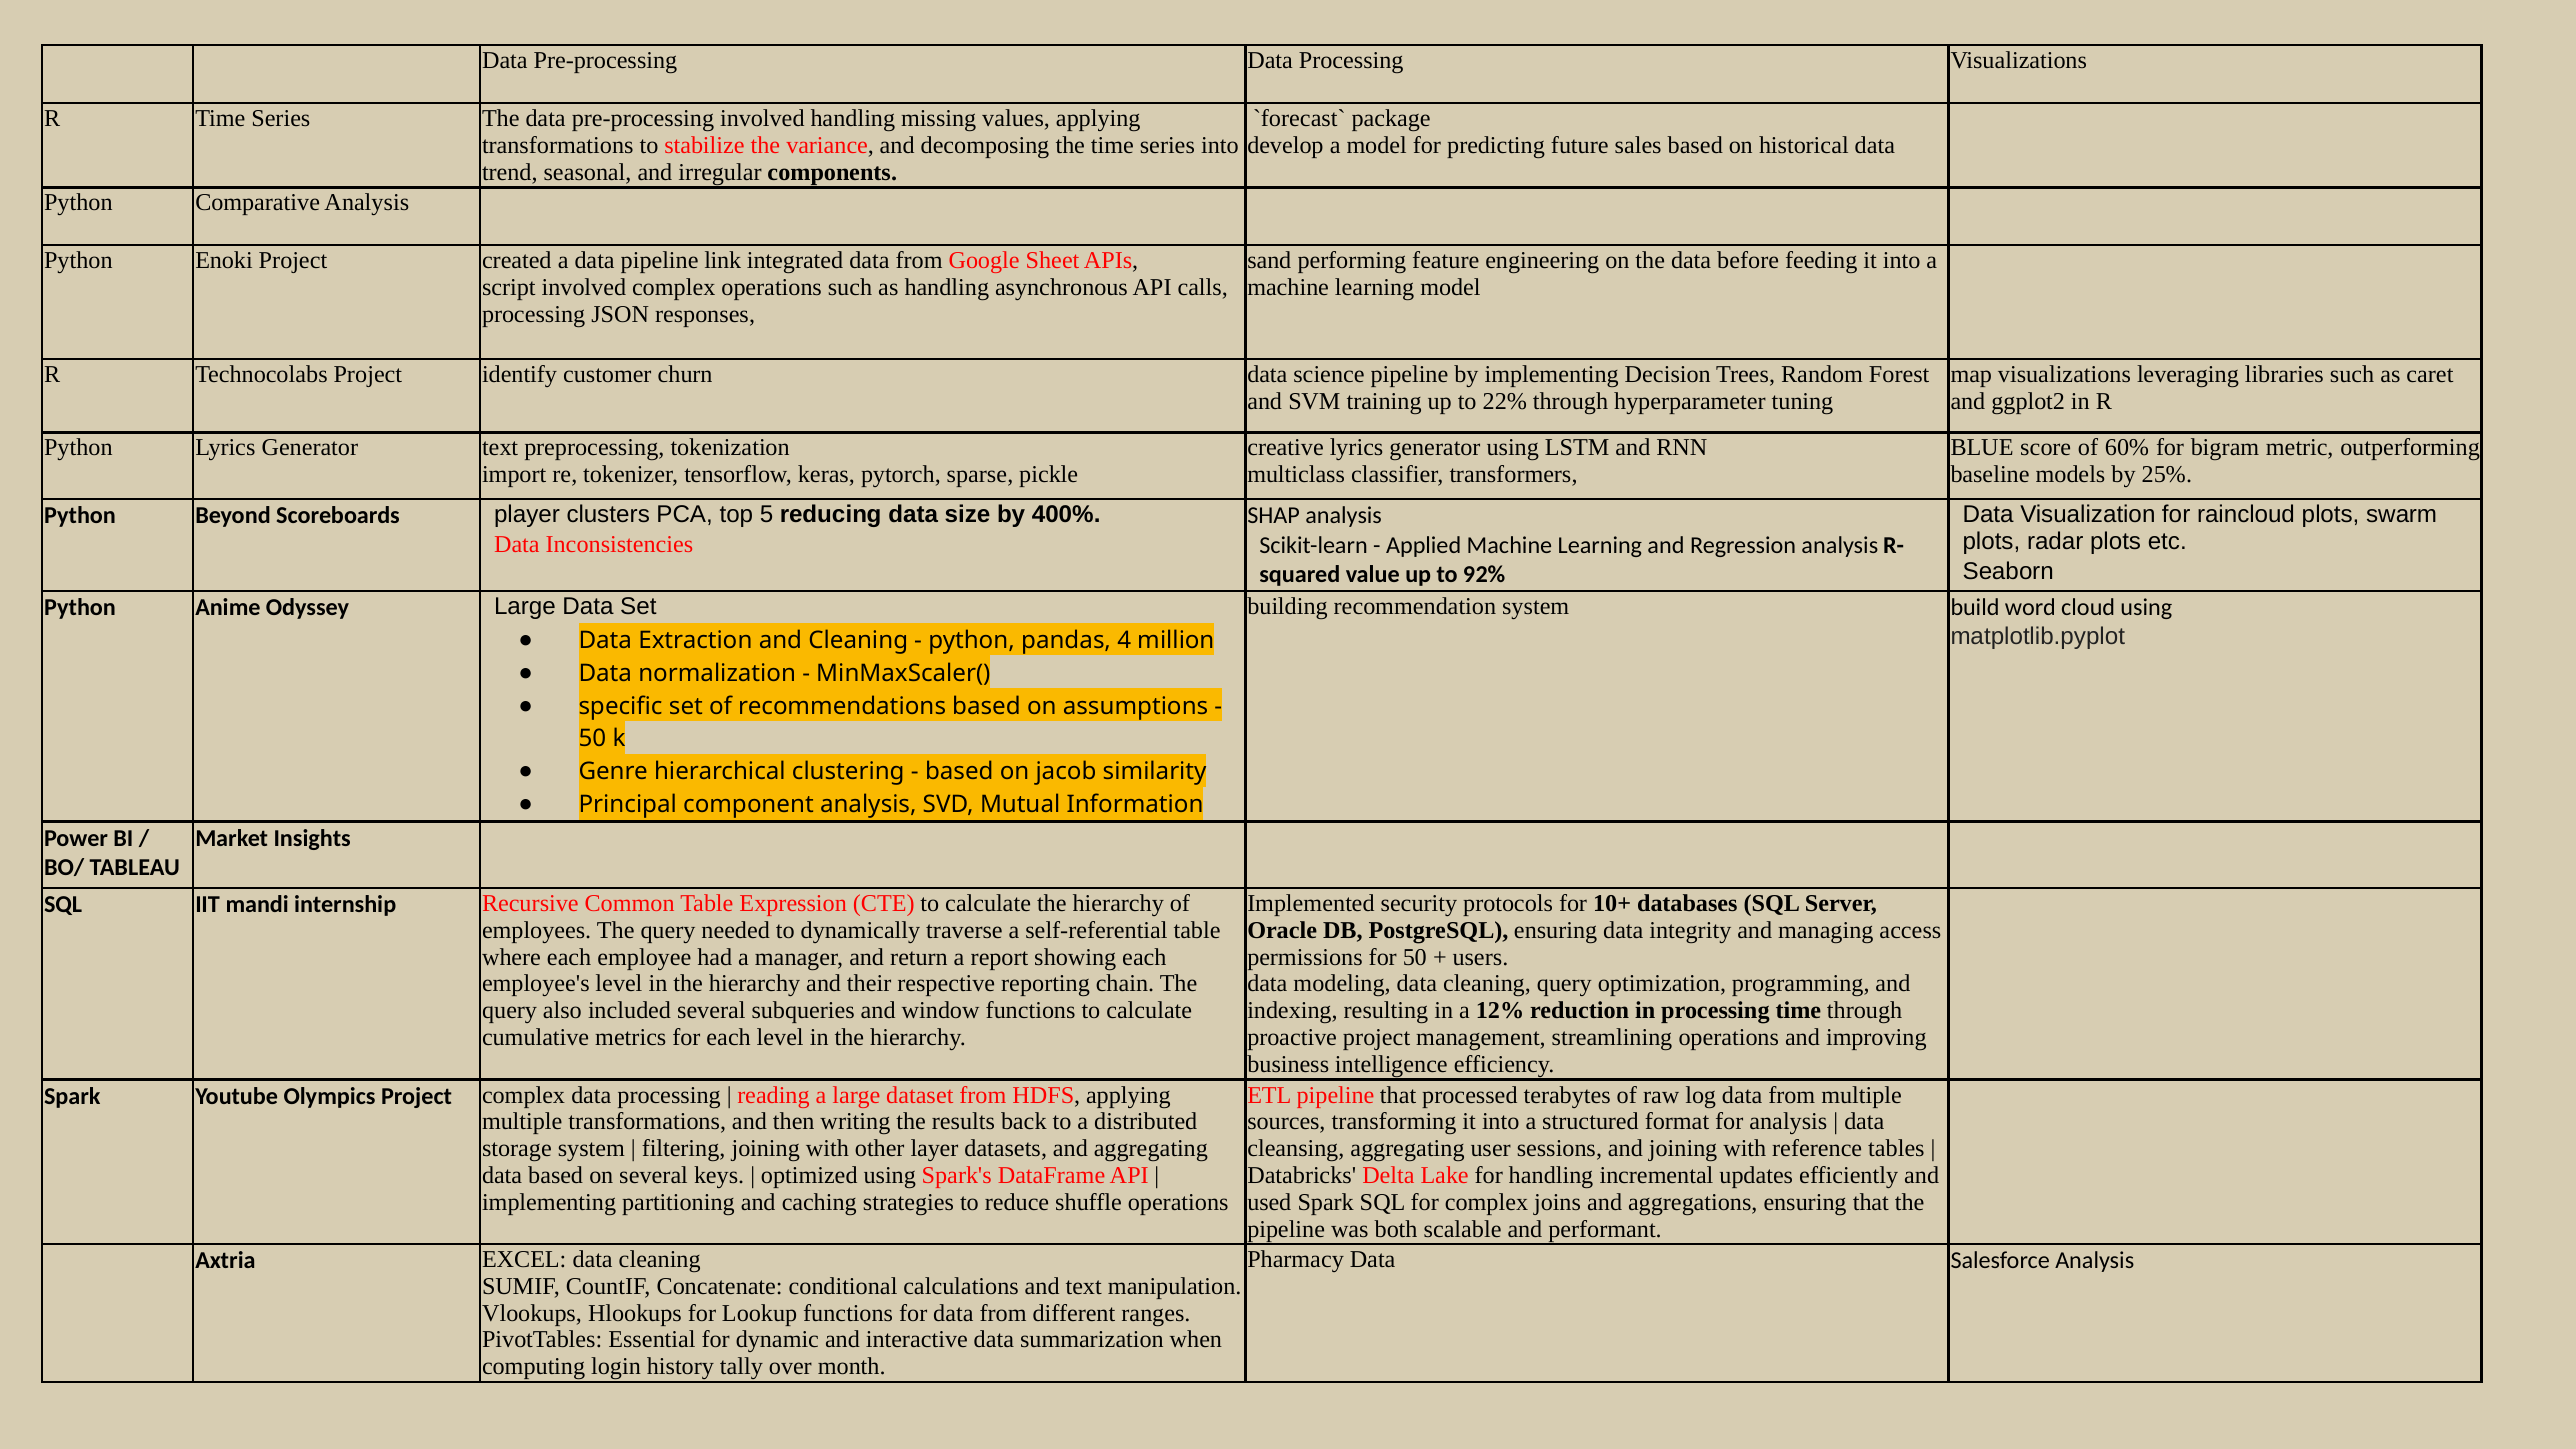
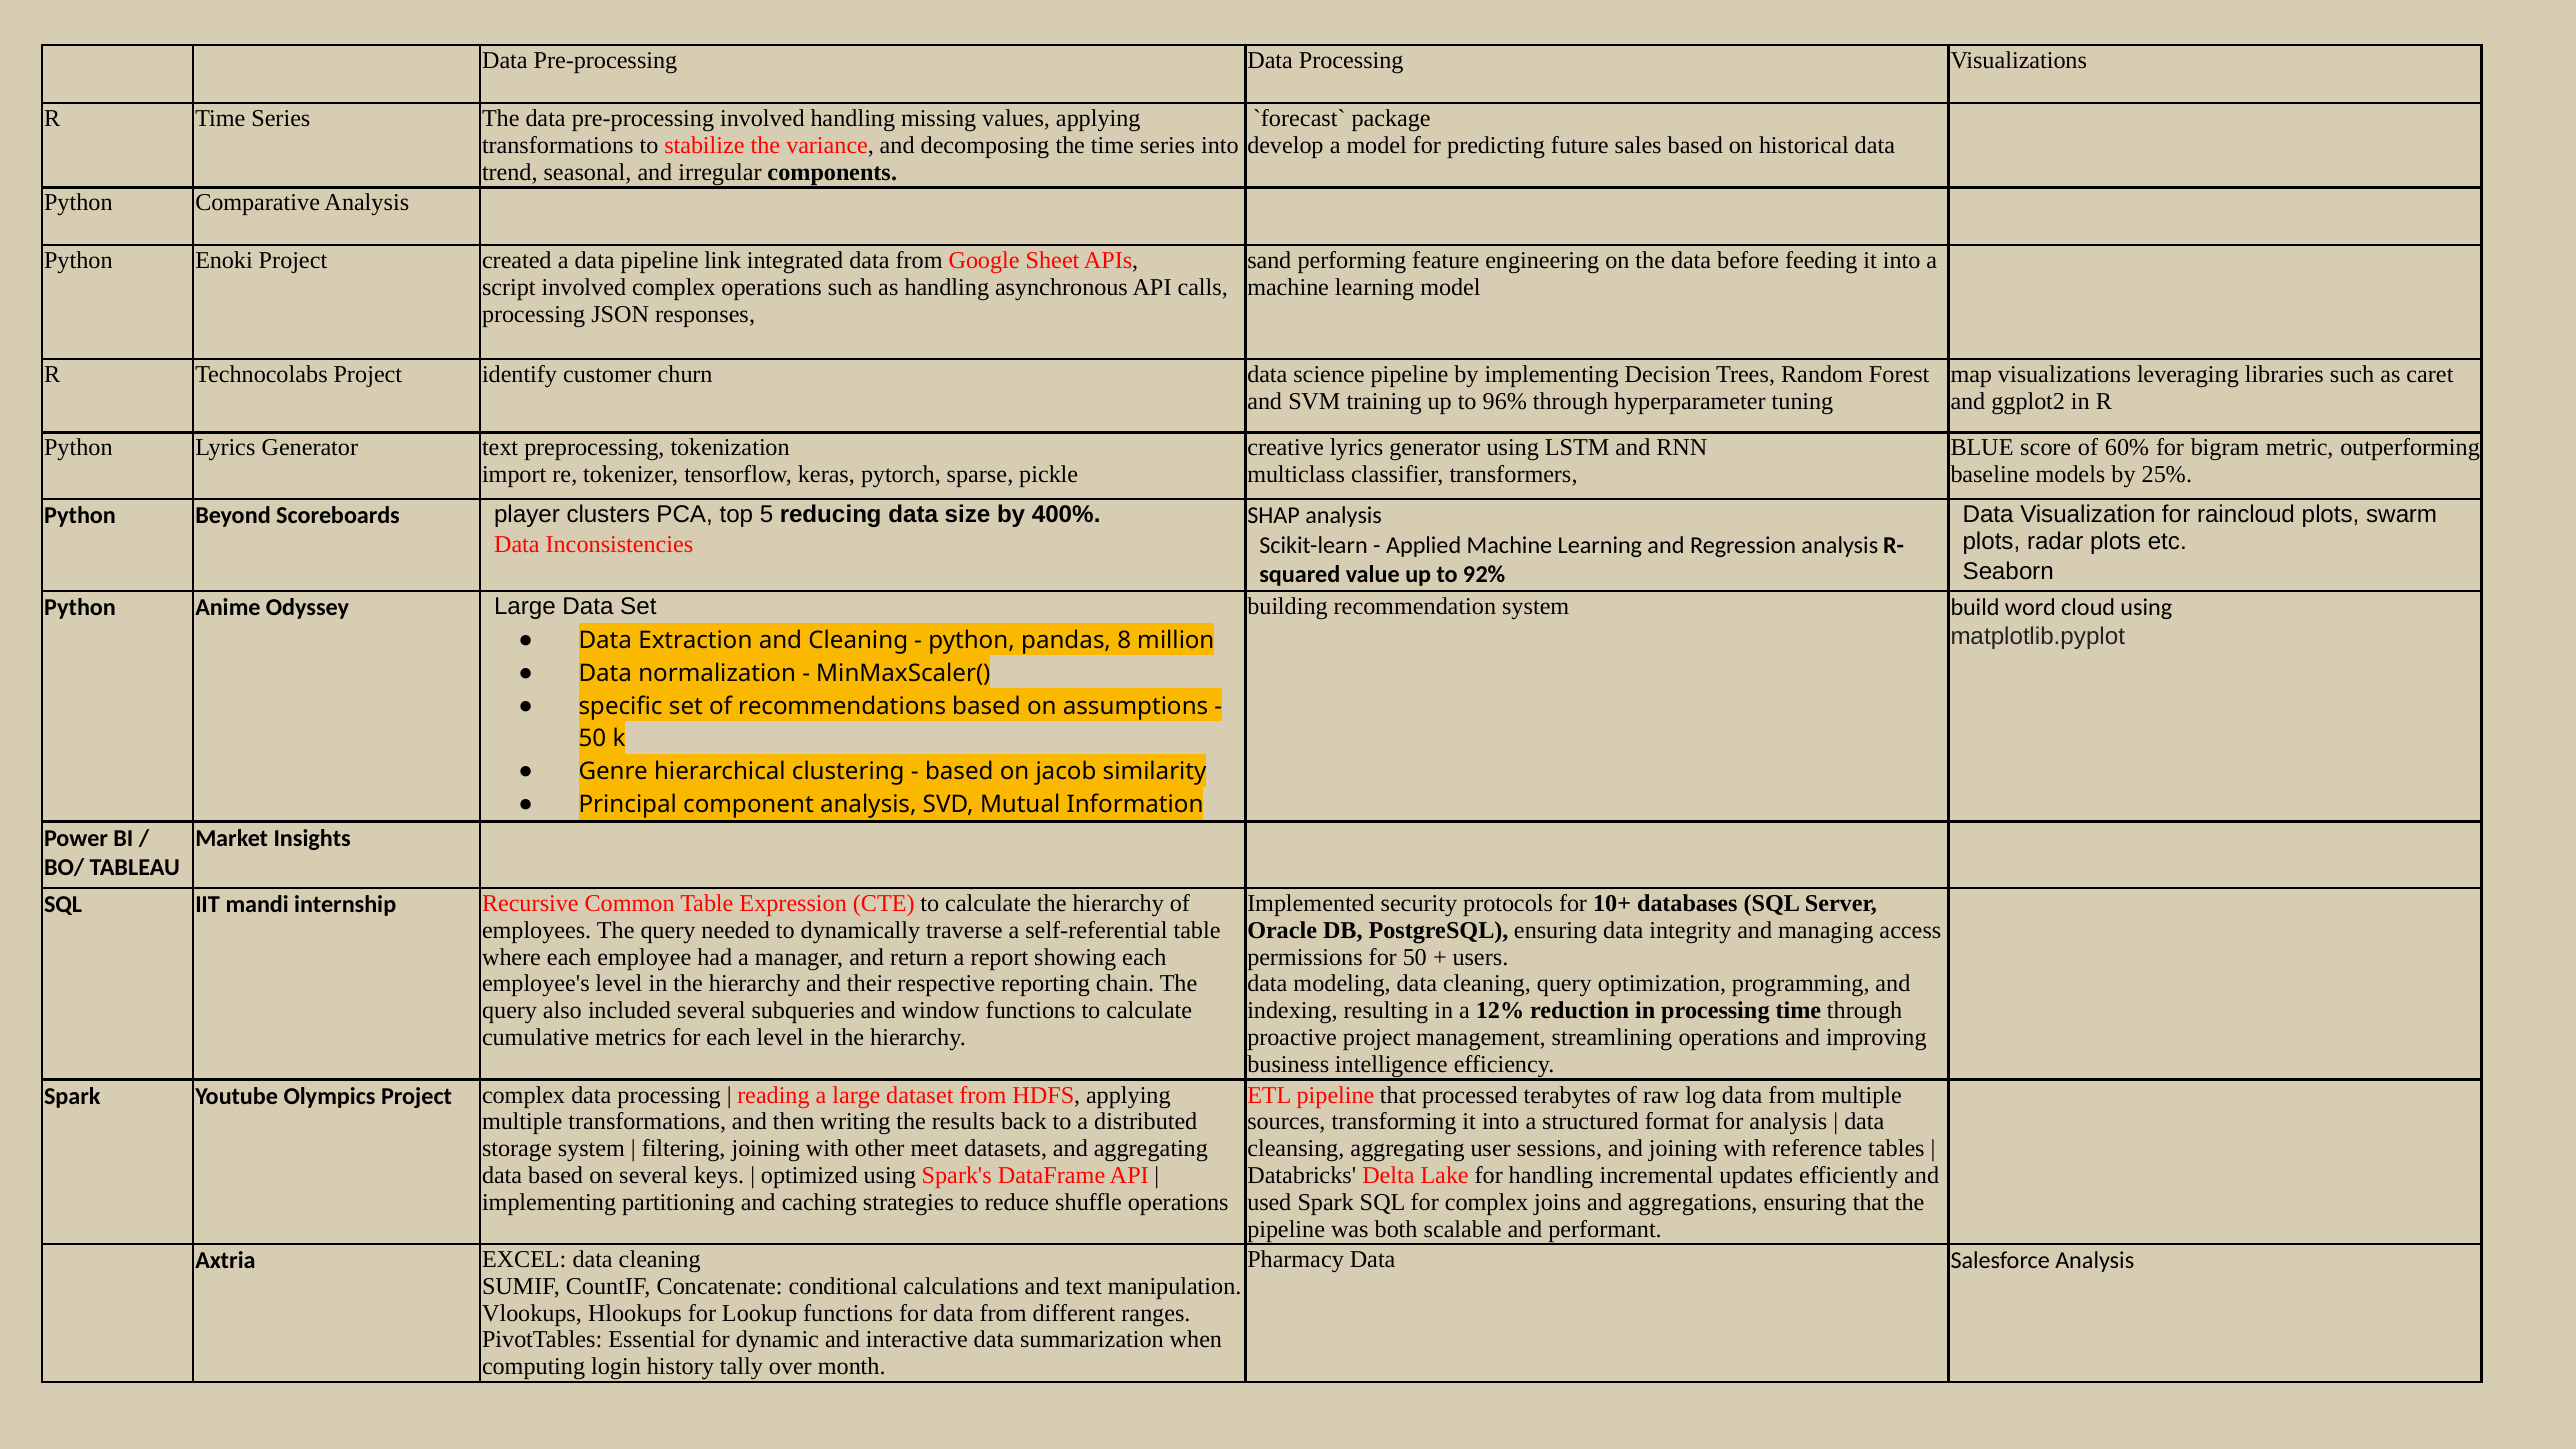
22%: 22% -> 96%
4: 4 -> 8
layer: layer -> meet
